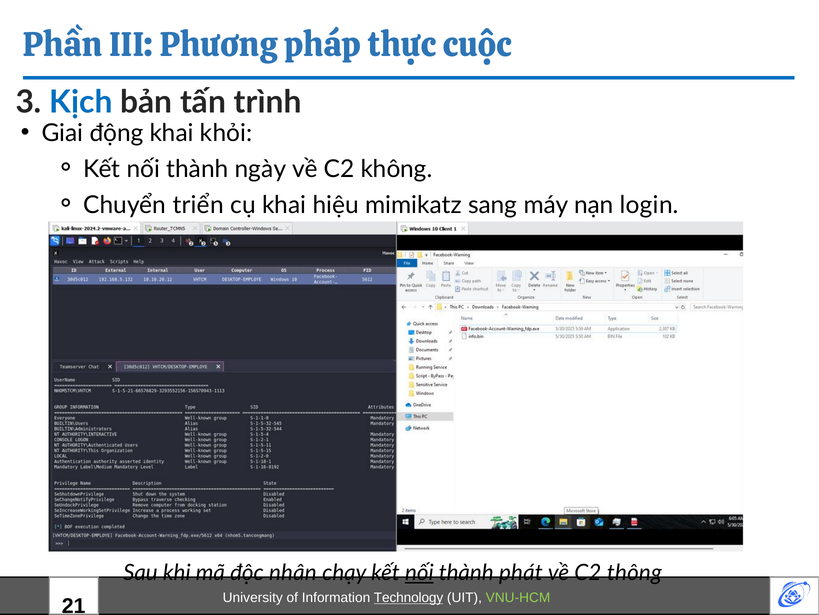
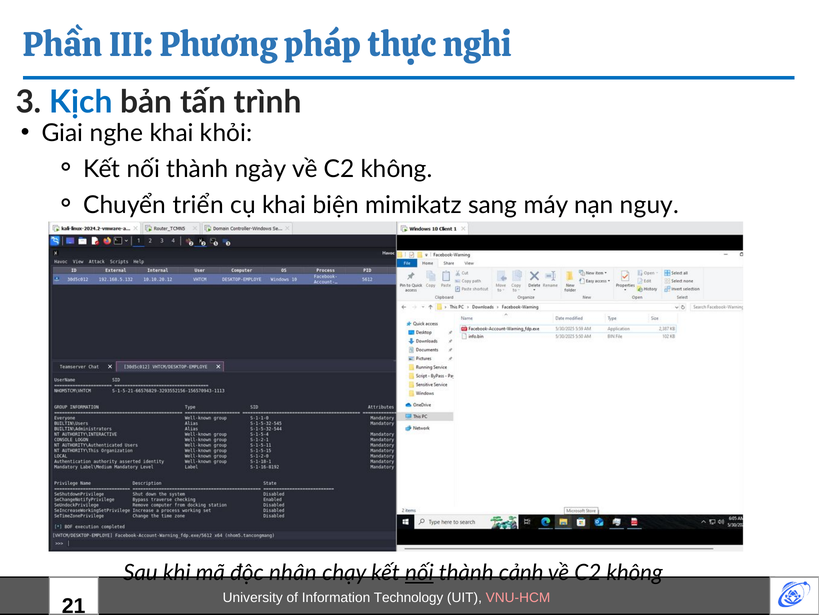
cuộc: cuộc -> nghi
động: động -> nghe
hiệu: hiệu -> biện
login: login -> nguy
phát: phát -> cảnh
thông at (634, 572): thông -> không
Technology underline: present -> none
VNU-HCM colour: light green -> pink
